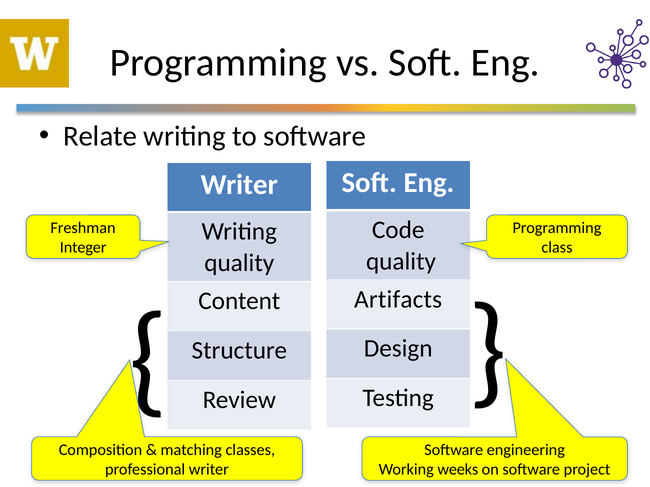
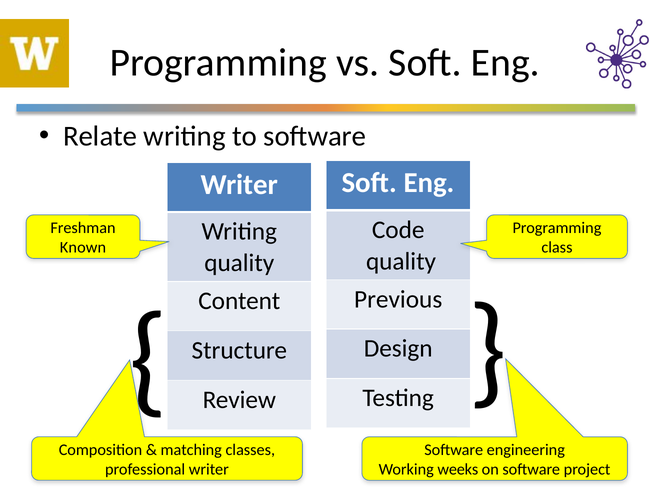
Integer: Integer -> Known
Artifacts: Artifacts -> Previous
